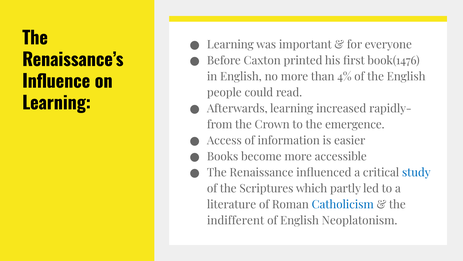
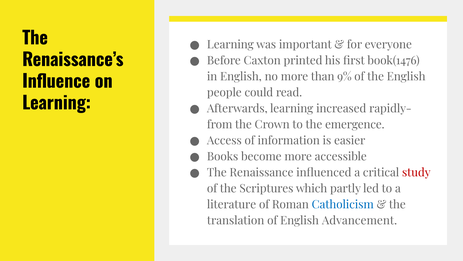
4%: 4% -> 9%
study colour: blue -> red
indifferent: indifferent -> translation
Neoplatonism: Neoplatonism -> Advancement
